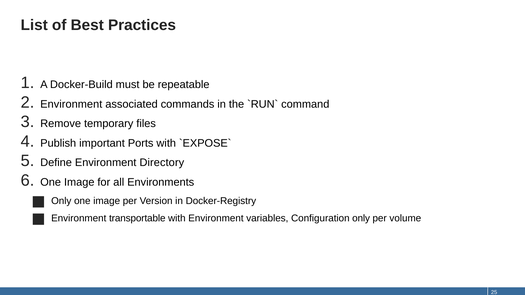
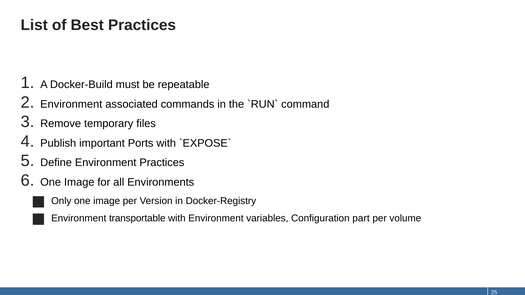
Environment Directory: Directory -> Practices
Configuration only: only -> part
